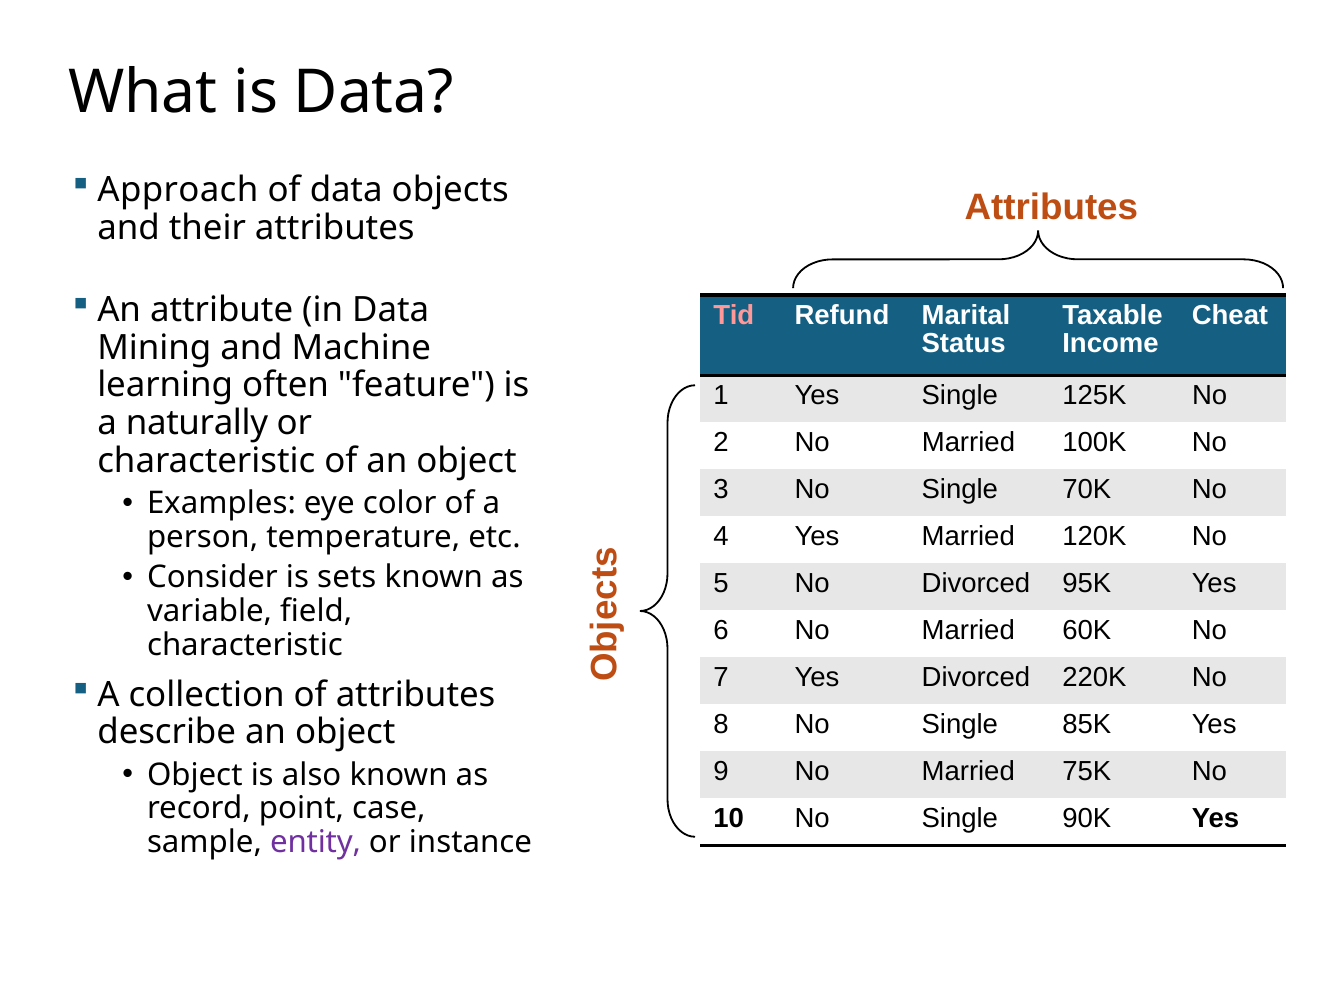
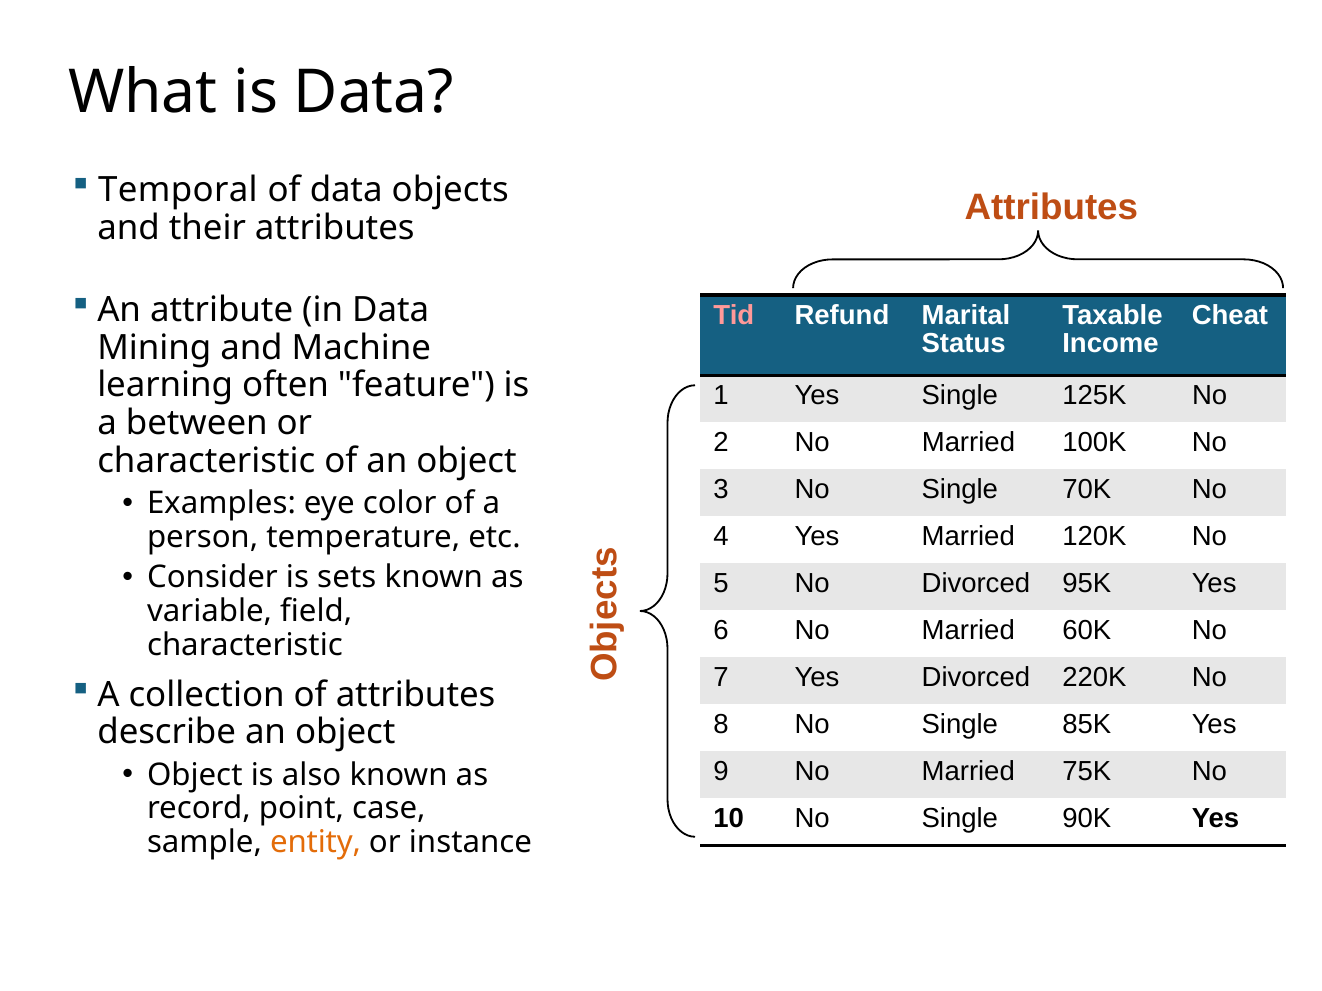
Approach: Approach -> Temporal
naturally: naturally -> between
entity colour: purple -> orange
